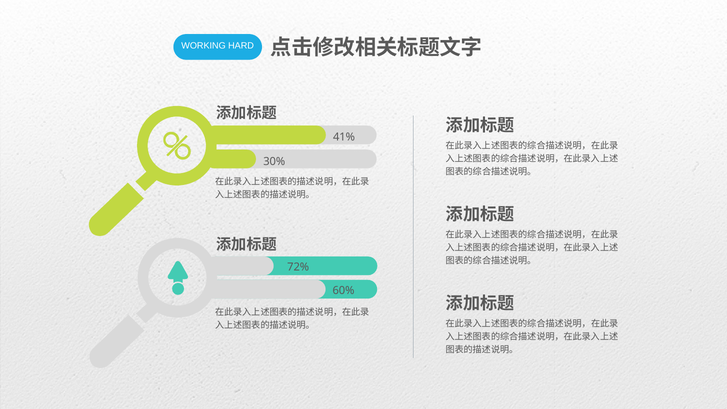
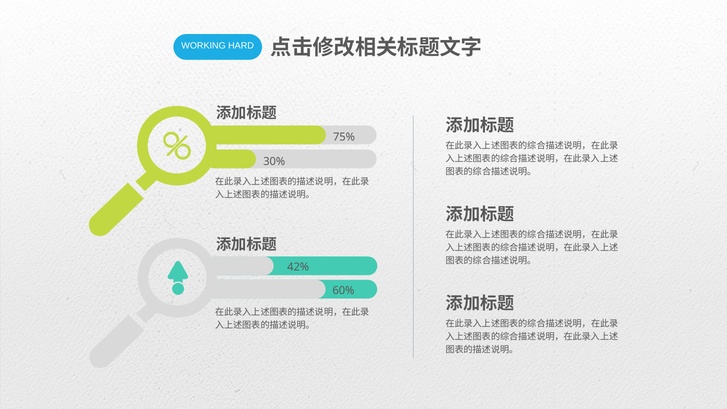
41%: 41% -> 75%
72%: 72% -> 42%
